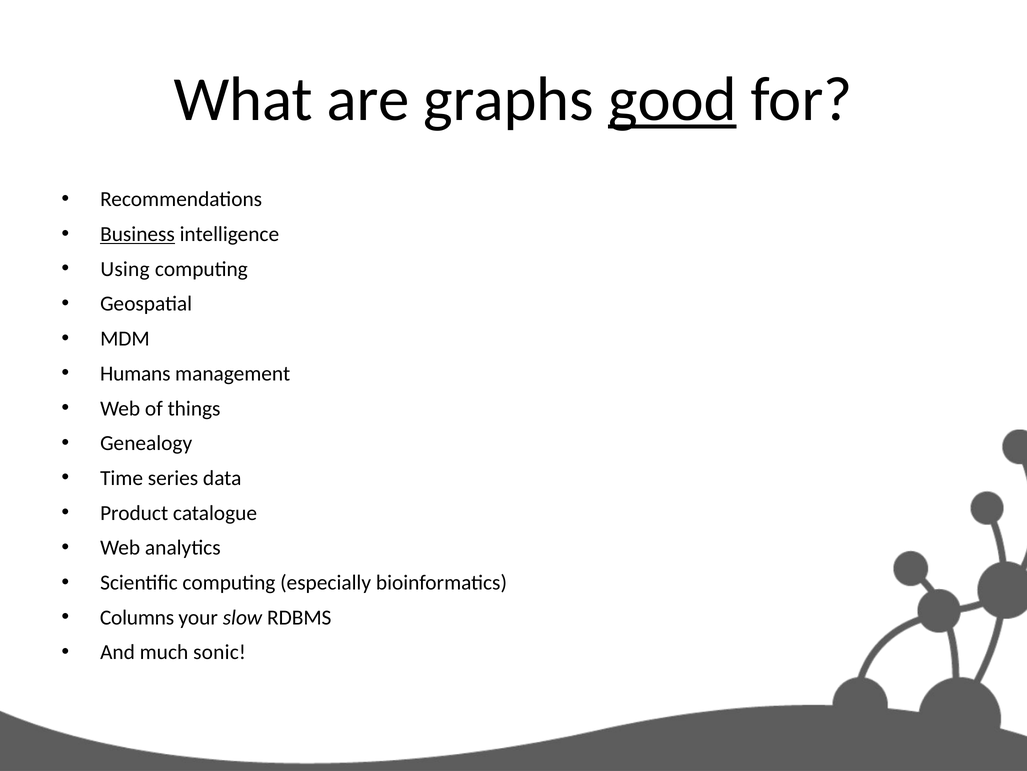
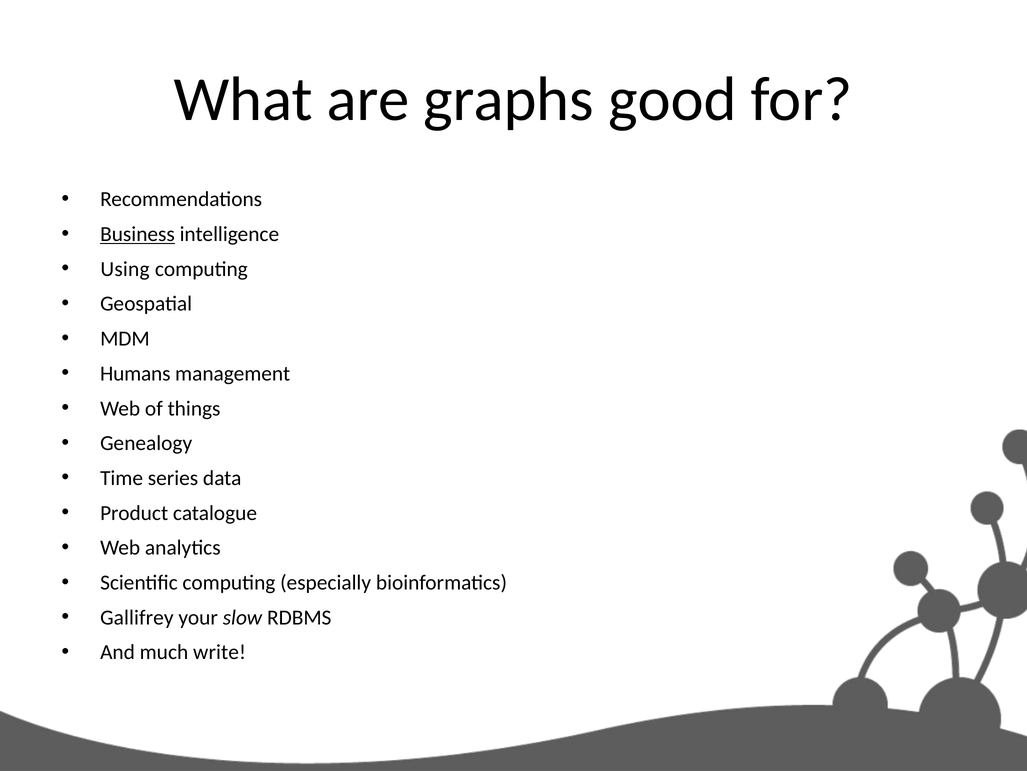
good underline: present -> none
Columns: Columns -> Gallifrey
sonic: sonic -> write
